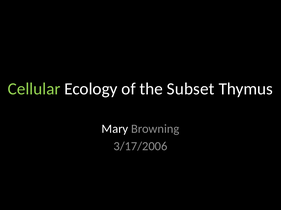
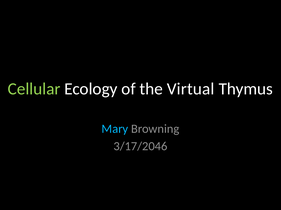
Subset: Subset -> Virtual
Mary colour: white -> light blue
3/17/2006: 3/17/2006 -> 3/17/2046
